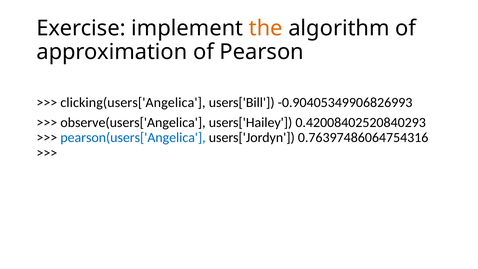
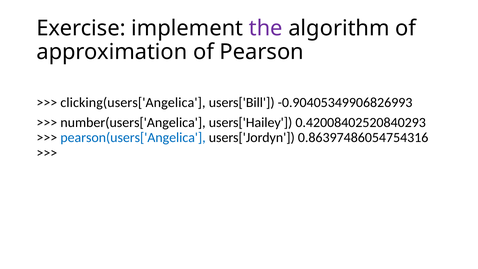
the colour: orange -> purple
observe(users['Angelica: observe(users['Angelica -> number(users['Angelica
0.76397486064754316: 0.76397486064754316 -> 0.86397486054754316
